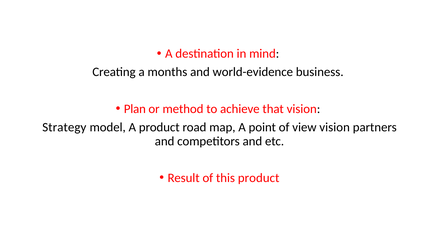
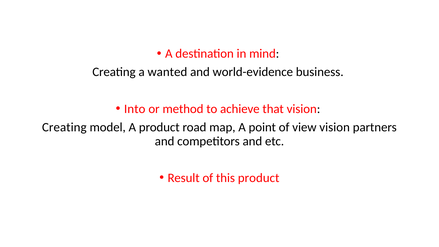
months: months -> wanted
Plan: Plan -> Into
Strategy at (64, 127): Strategy -> Creating
